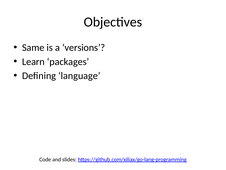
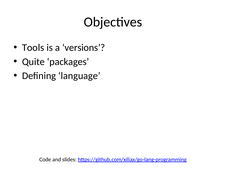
Same: Same -> Tools
Learn: Learn -> Quite
